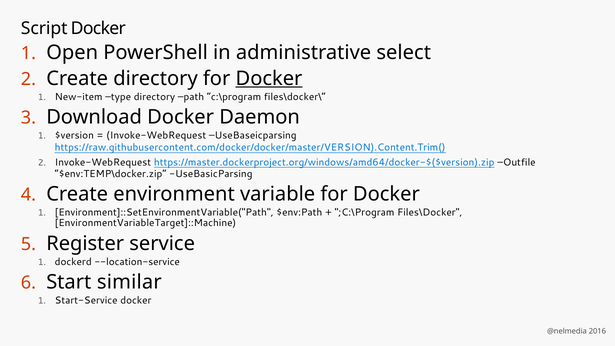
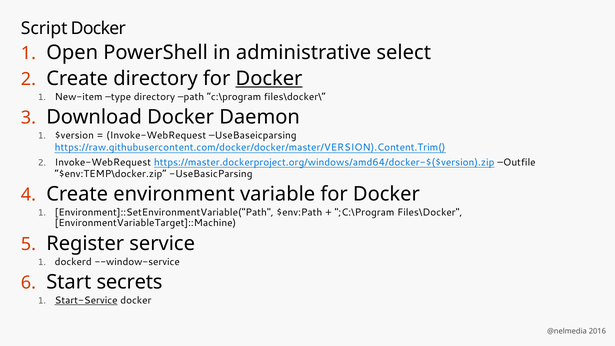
--location-service: --location-service -> --window-service
similar: similar -> secrets
Start-Service underline: none -> present
